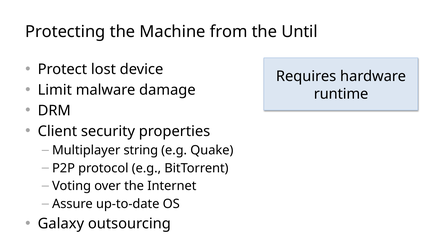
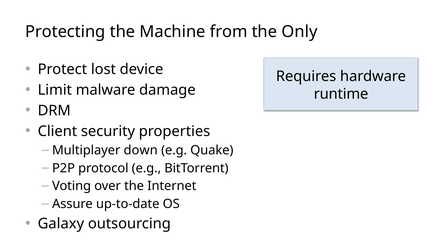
Until: Until -> Only
string: string -> down
